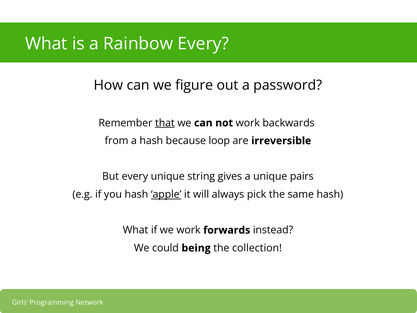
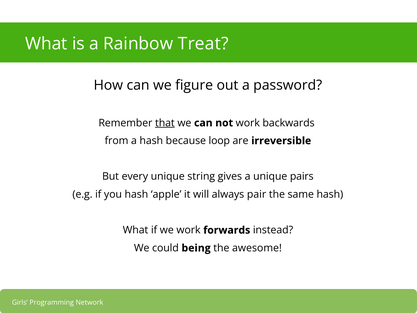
Rainbow Every: Every -> Treat
apple underline: present -> none
pick: pick -> pair
collection: collection -> awesome
